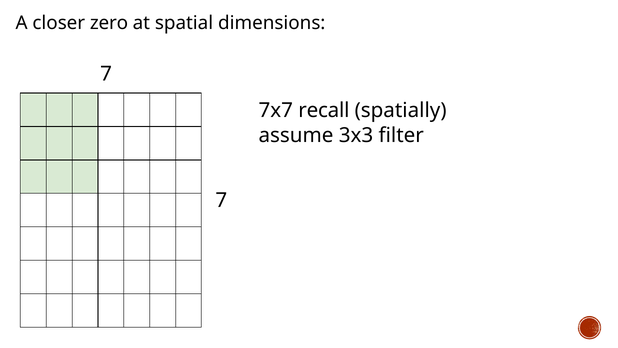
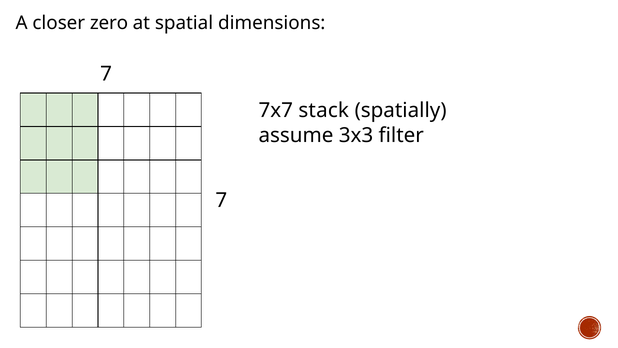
recall: recall -> stack
